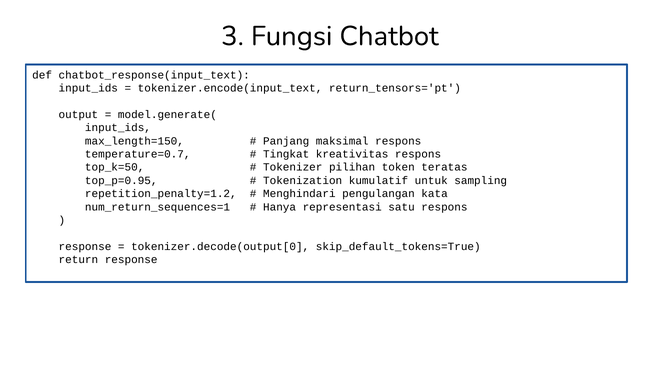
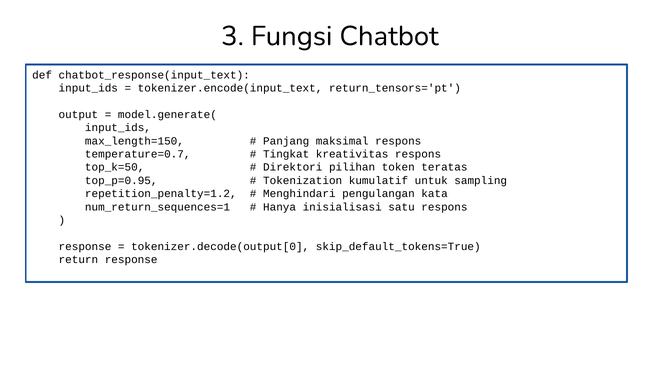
Tokenizer: Tokenizer -> Direktori
representasi: representasi -> inisialisasi
